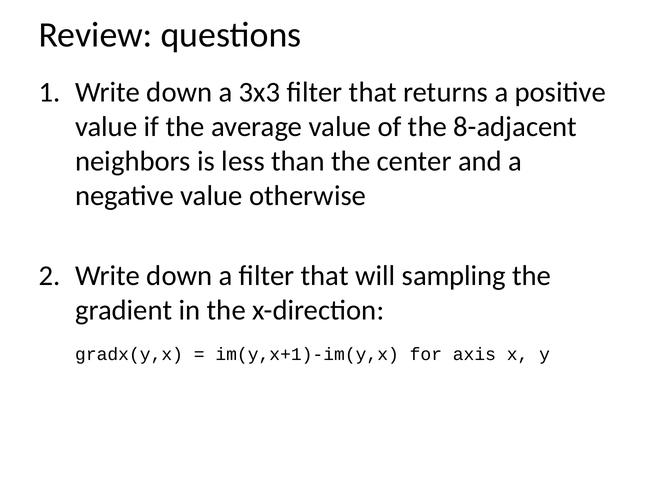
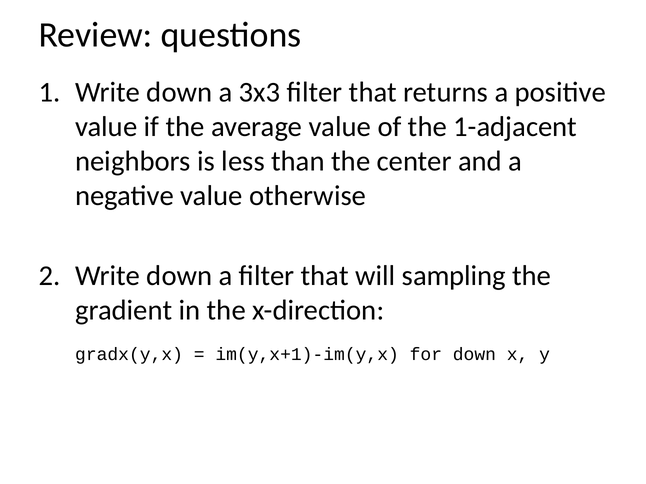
8-adjacent: 8-adjacent -> 1-adjacent
for axis: axis -> down
